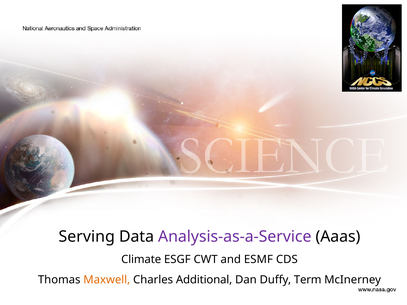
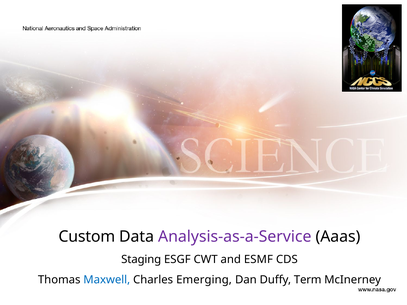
Serving: Serving -> Custom
Climate: Climate -> Staging
Maxwell colour: orange -> blue
Additional: Additional -> Emerging
